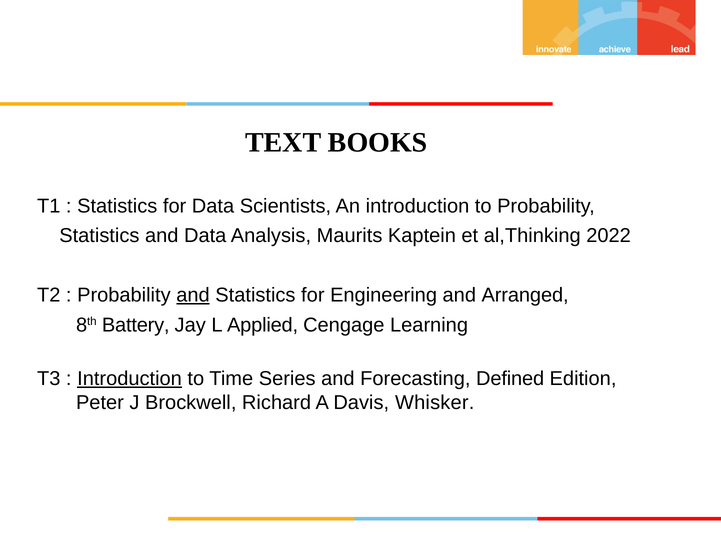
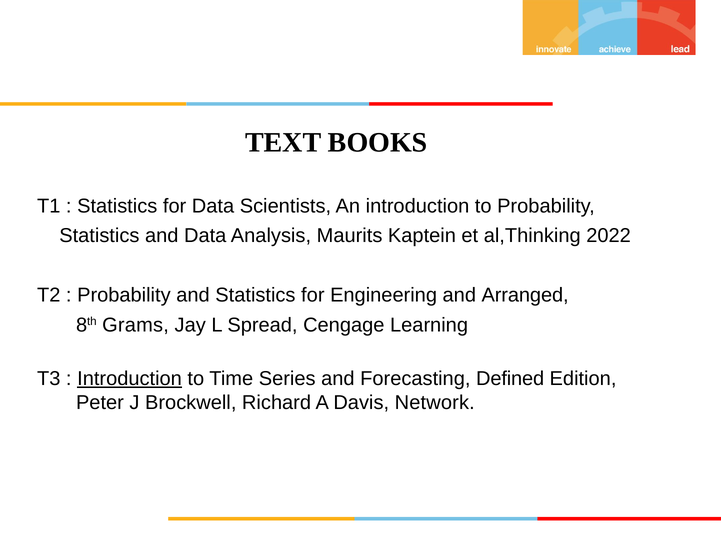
and at (193, 295) underline: present -> none
Battery: Battery -> Grams
Applied: Applied -> Spread
Whisker: Whisker -> Network
